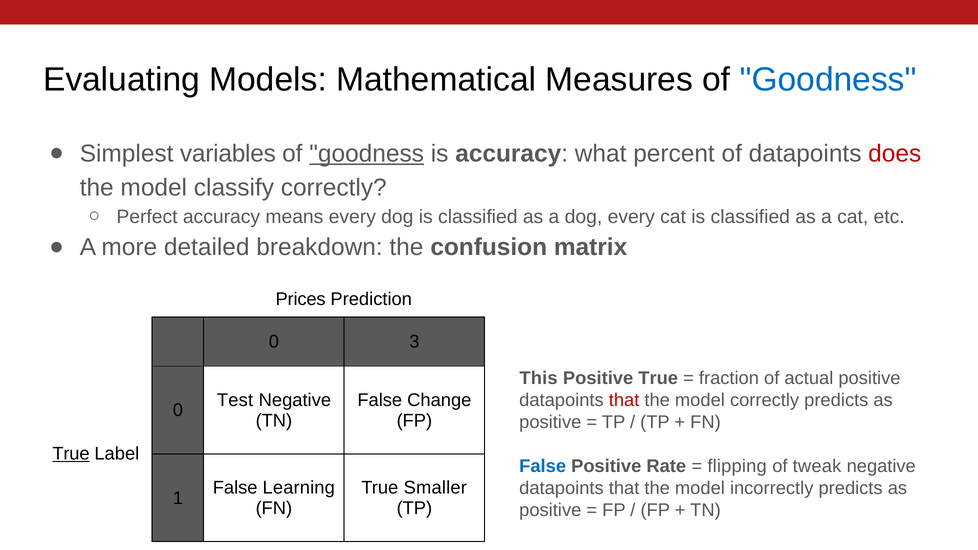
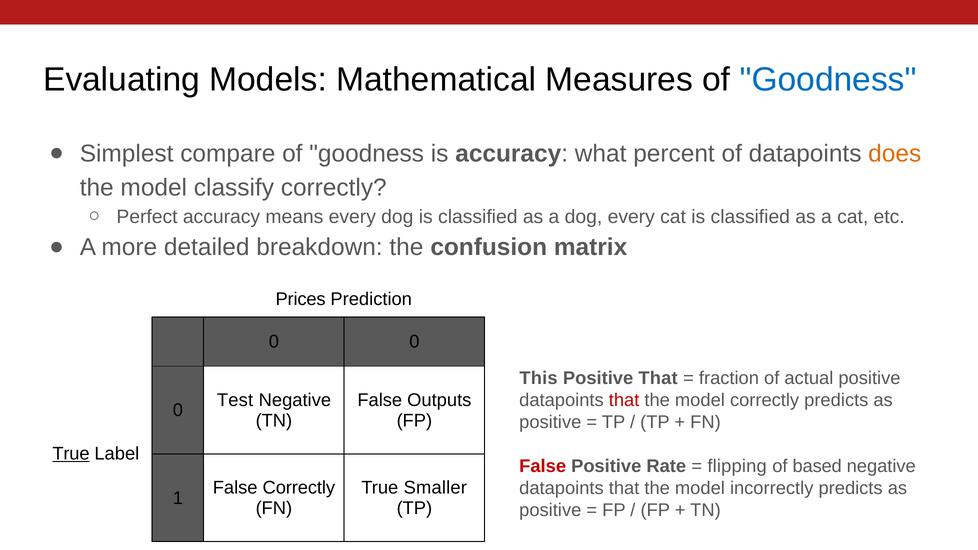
variables: variables -> compare
goodness at (367, 154) underline: present -> none
does colour: red -> orange
3 at (414, 342): 3 -> 0
Positive True: True -> That
Change: Change -> Outputs
False at (543, 466) colour: blue -> red
tweak: tweak -> based
False Learning: Learning -> Correctly
